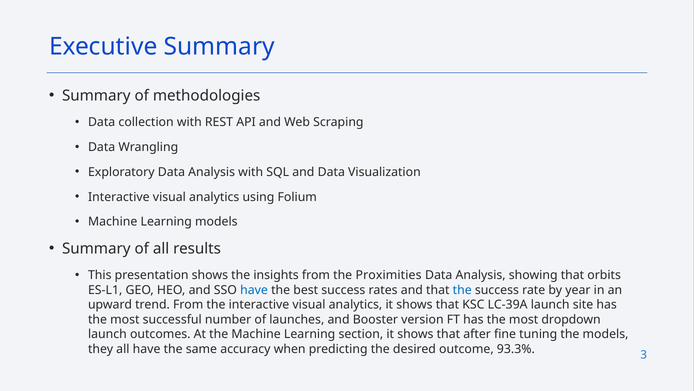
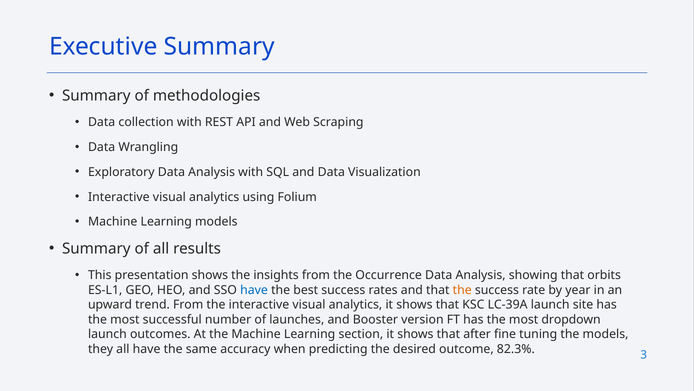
Proximities: Proximities -> Occurrence
the at (462, 290) colour: blue -> orange
93.3%: 93.3% -> 82.3%
